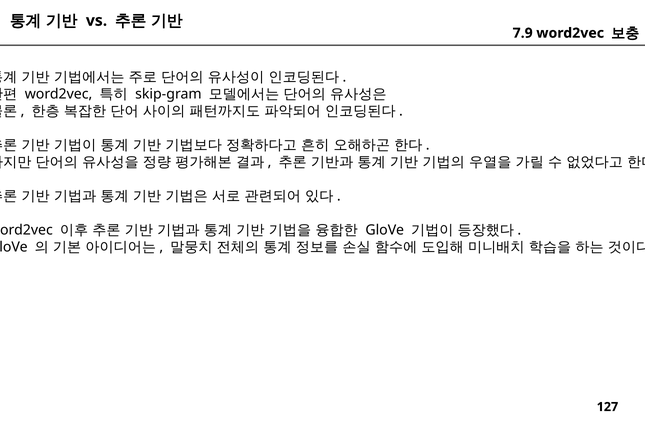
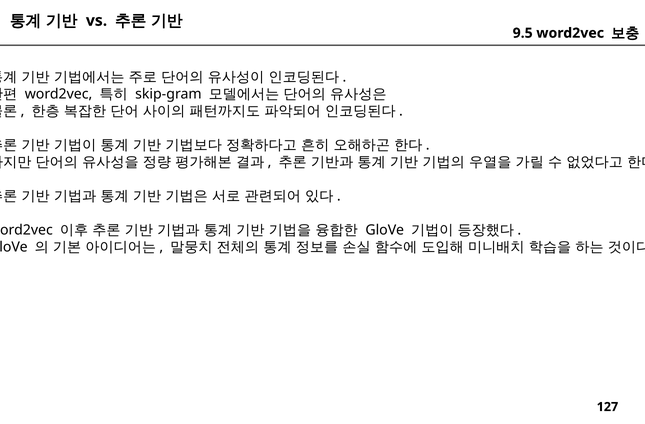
7.9: 7.9 -> 9.5
